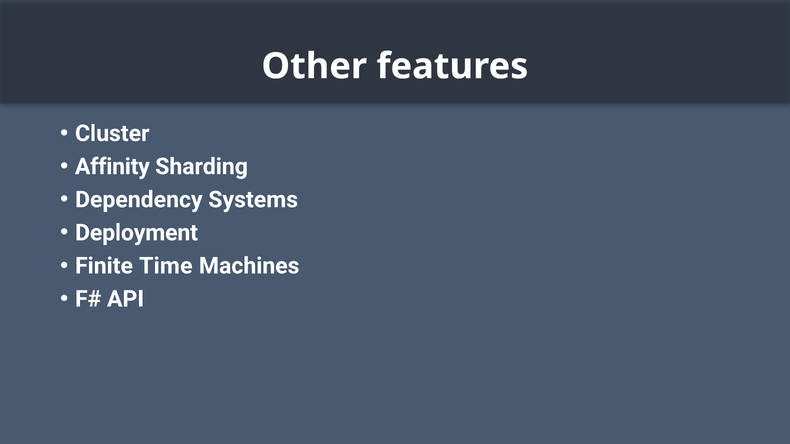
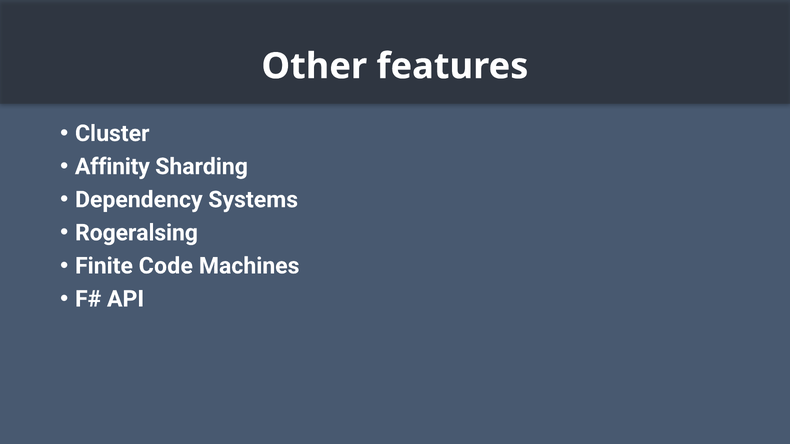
Deployment: Deployment -> Rogeralsing
Time: Time -> Code
